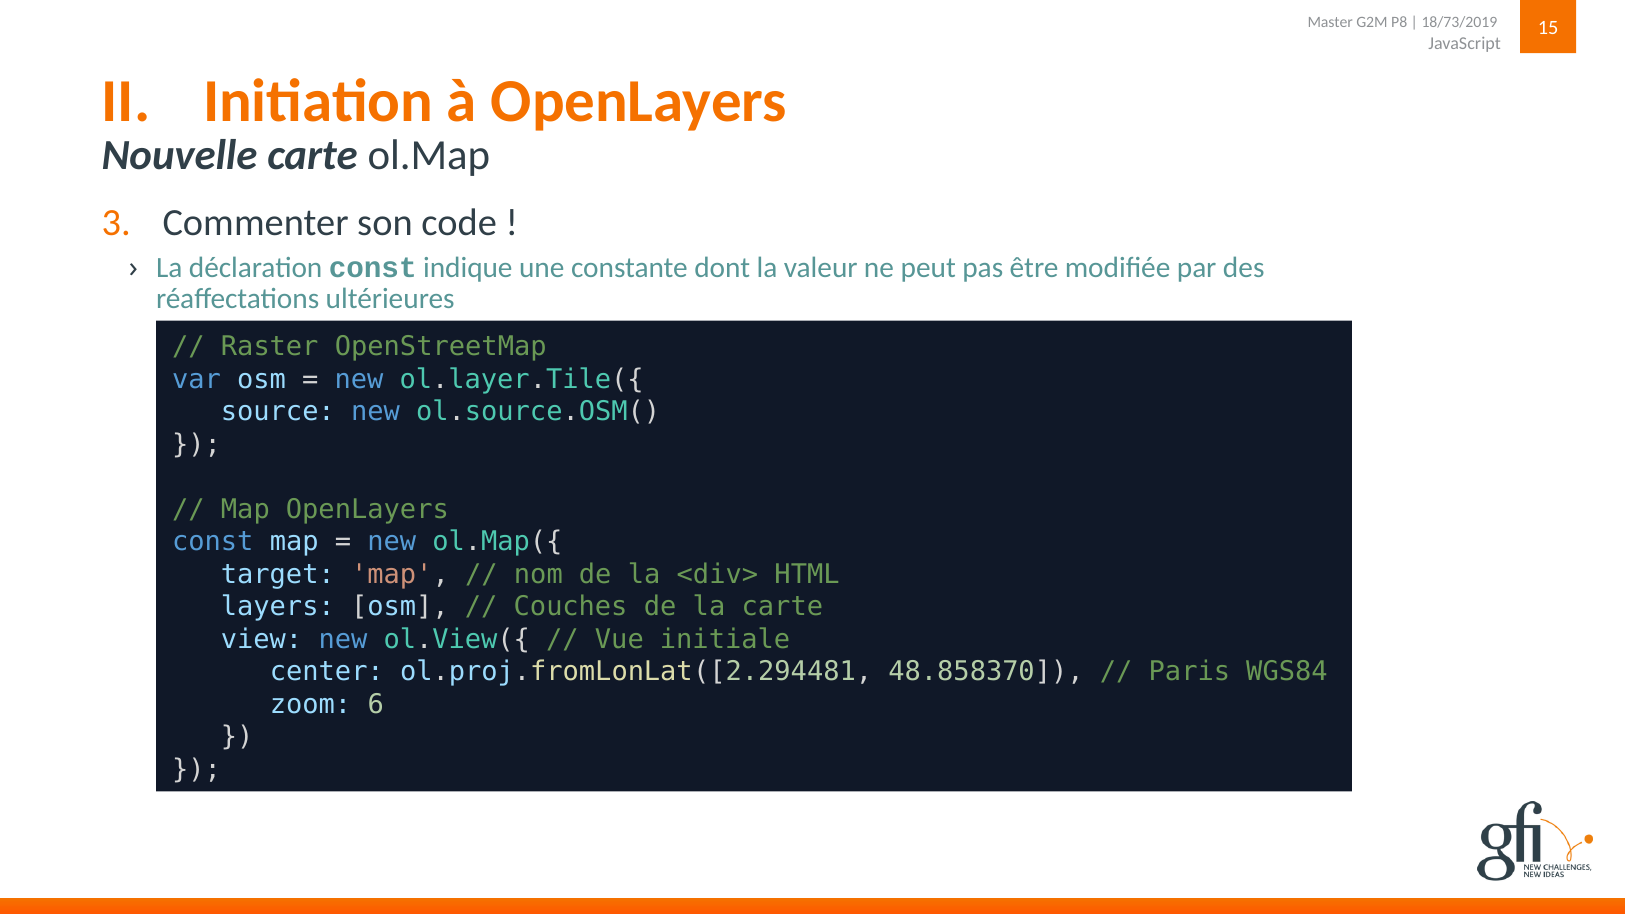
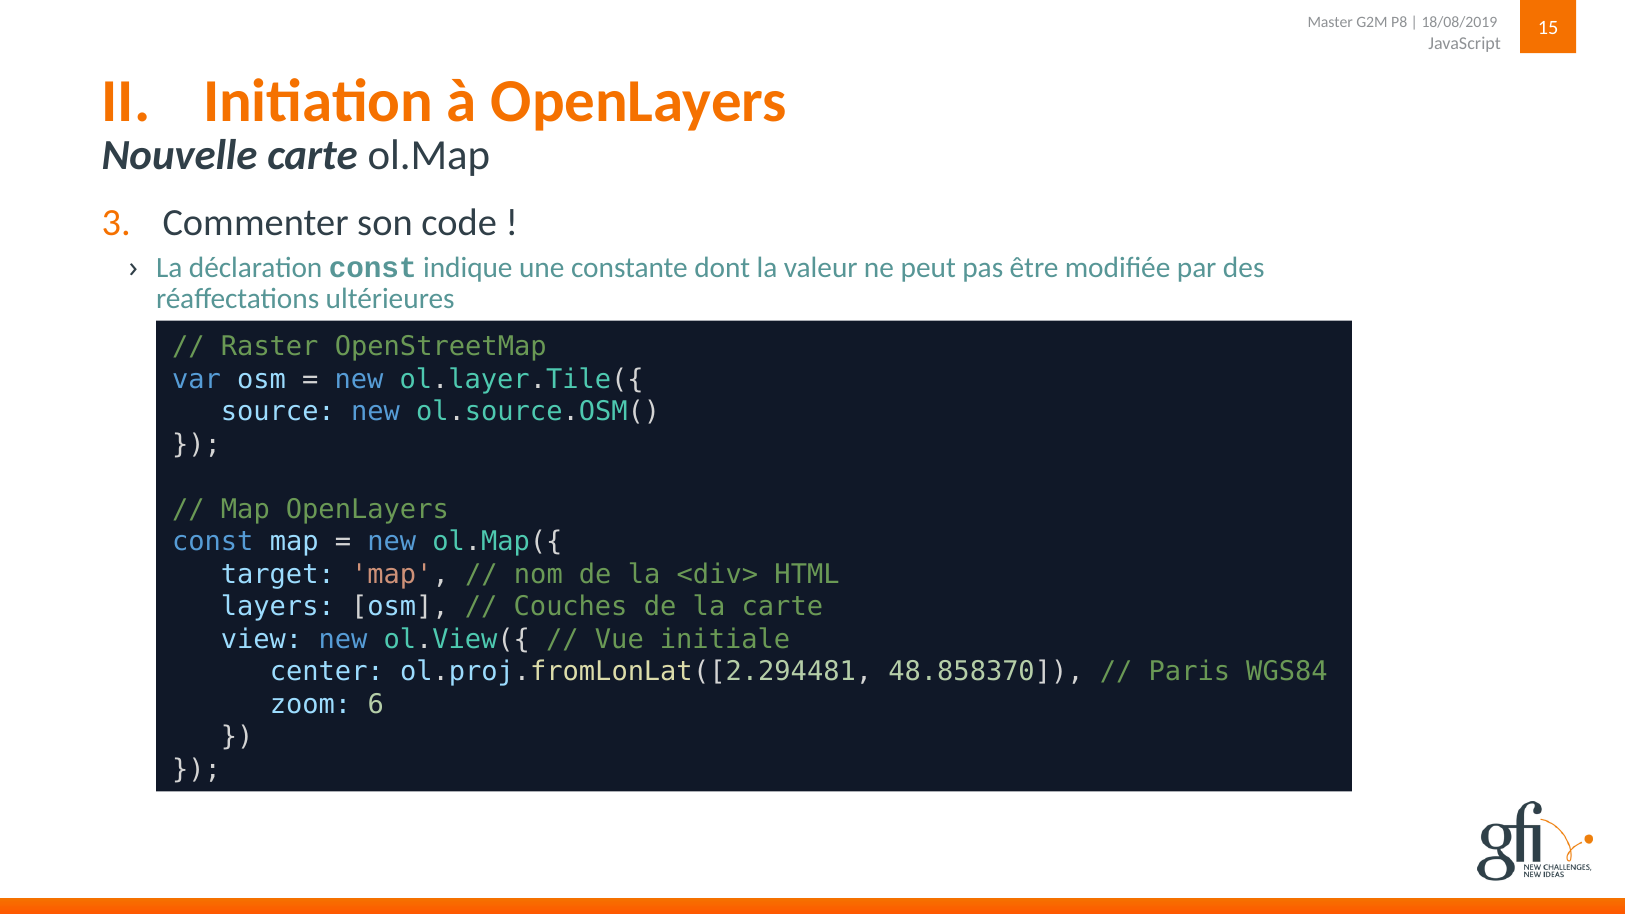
18/73/2019: 18/73/2019 -> 18/08/2019
